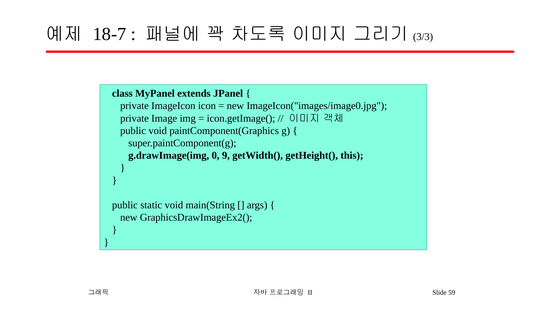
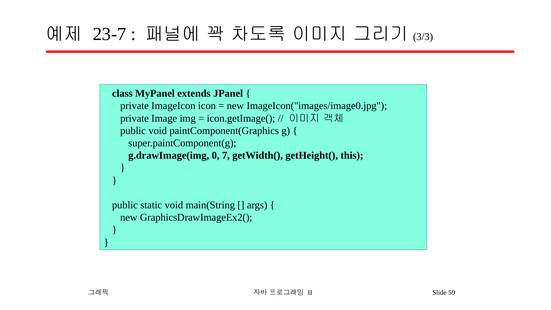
18-7: 18-7 -> 23-7
9: 9 -> 7
